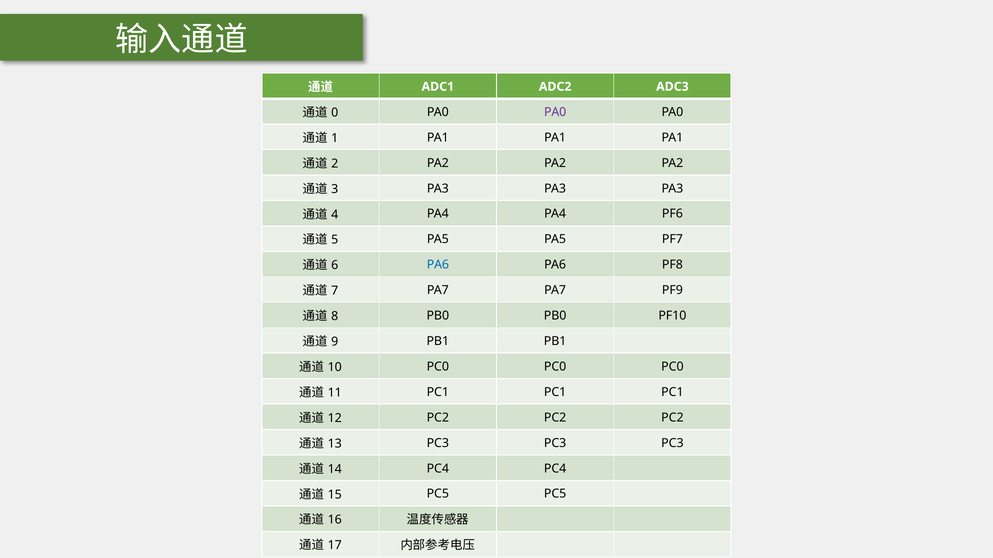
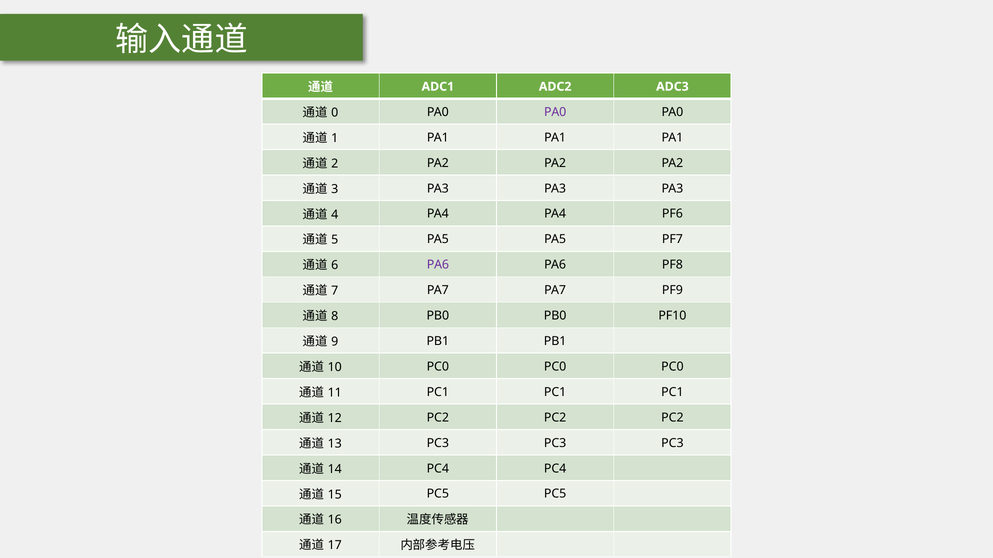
PA6 at (438, 265) colour: blue -> purple
